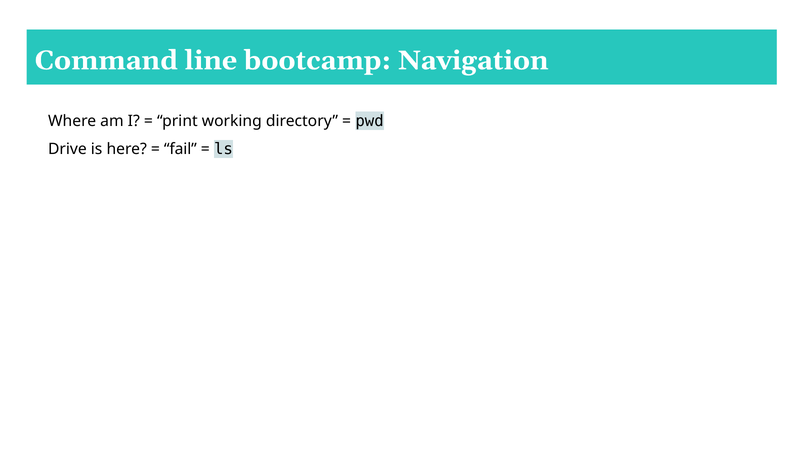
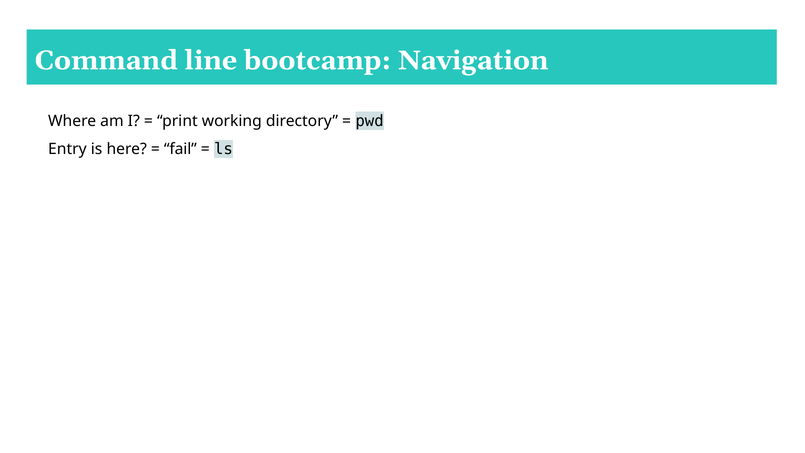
Drive: Drive -> Entry
